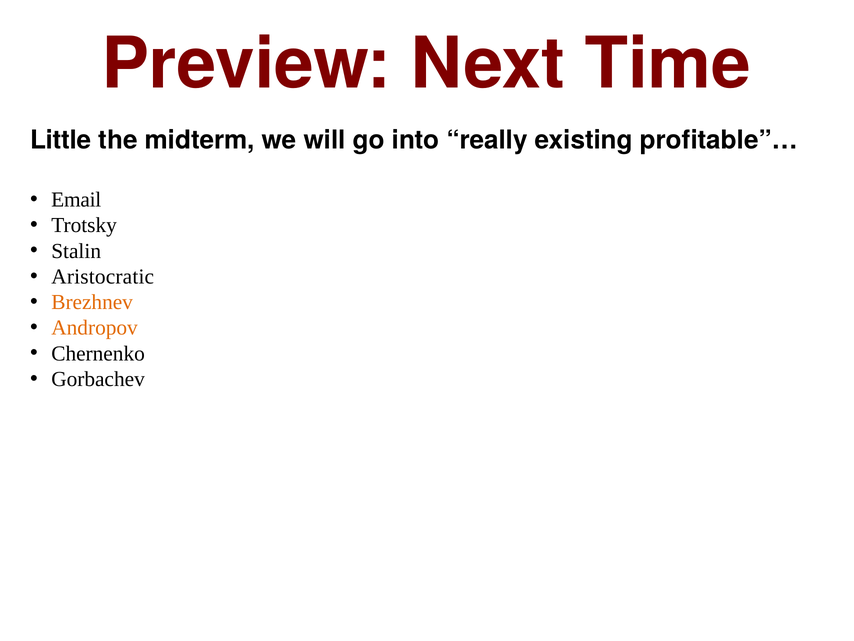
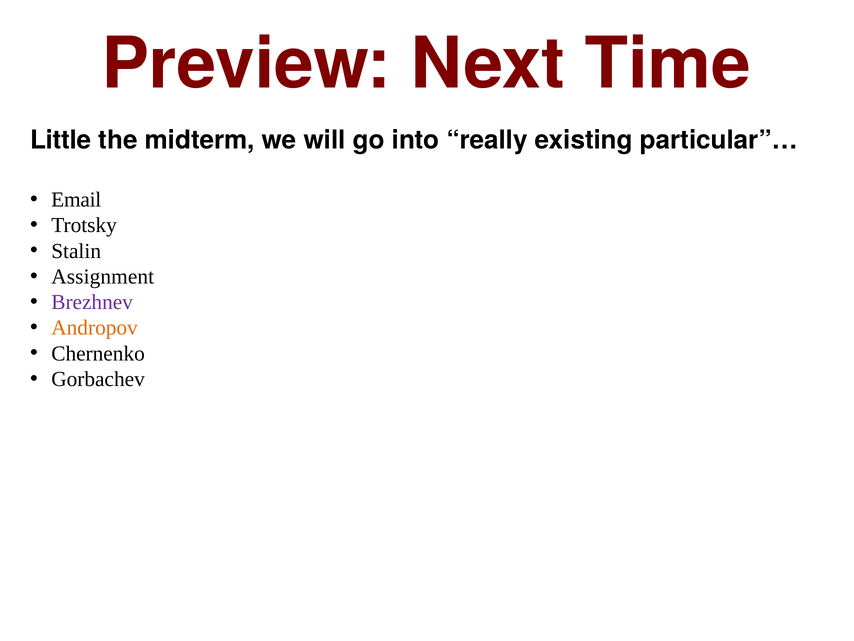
profitable”…: profitable”… -> particular”…
Aristocratic: Aristocratic -> Assignment
Brezhnev colour: orange -> purple
